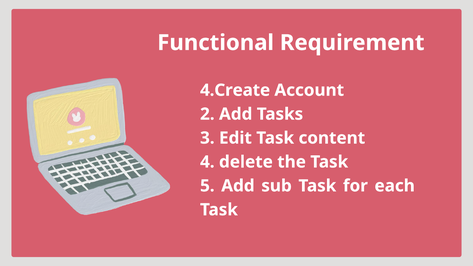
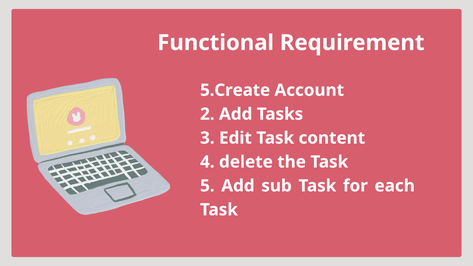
4.Create: 4.Create -> 5.Create
